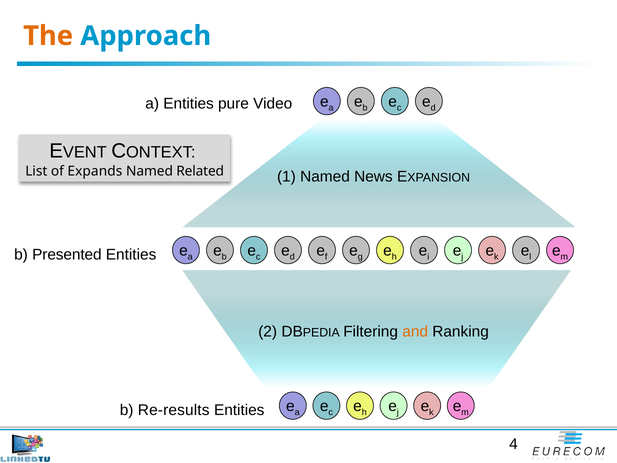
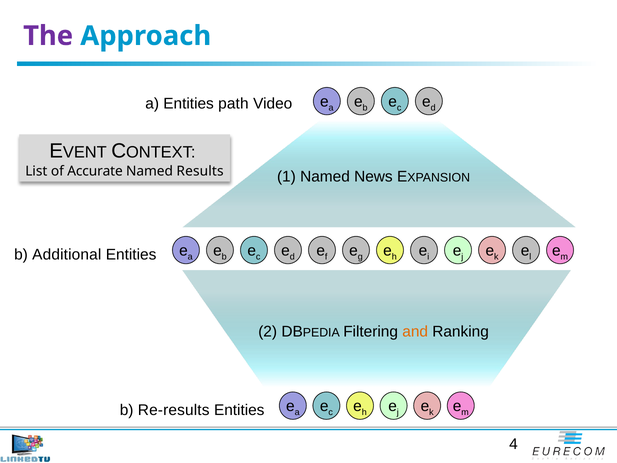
The colour: orange -> purple
pure: pure -> path
Expands: Expands -> Accurate
Related: Related -> Results
Presented: Presented -> Additional
